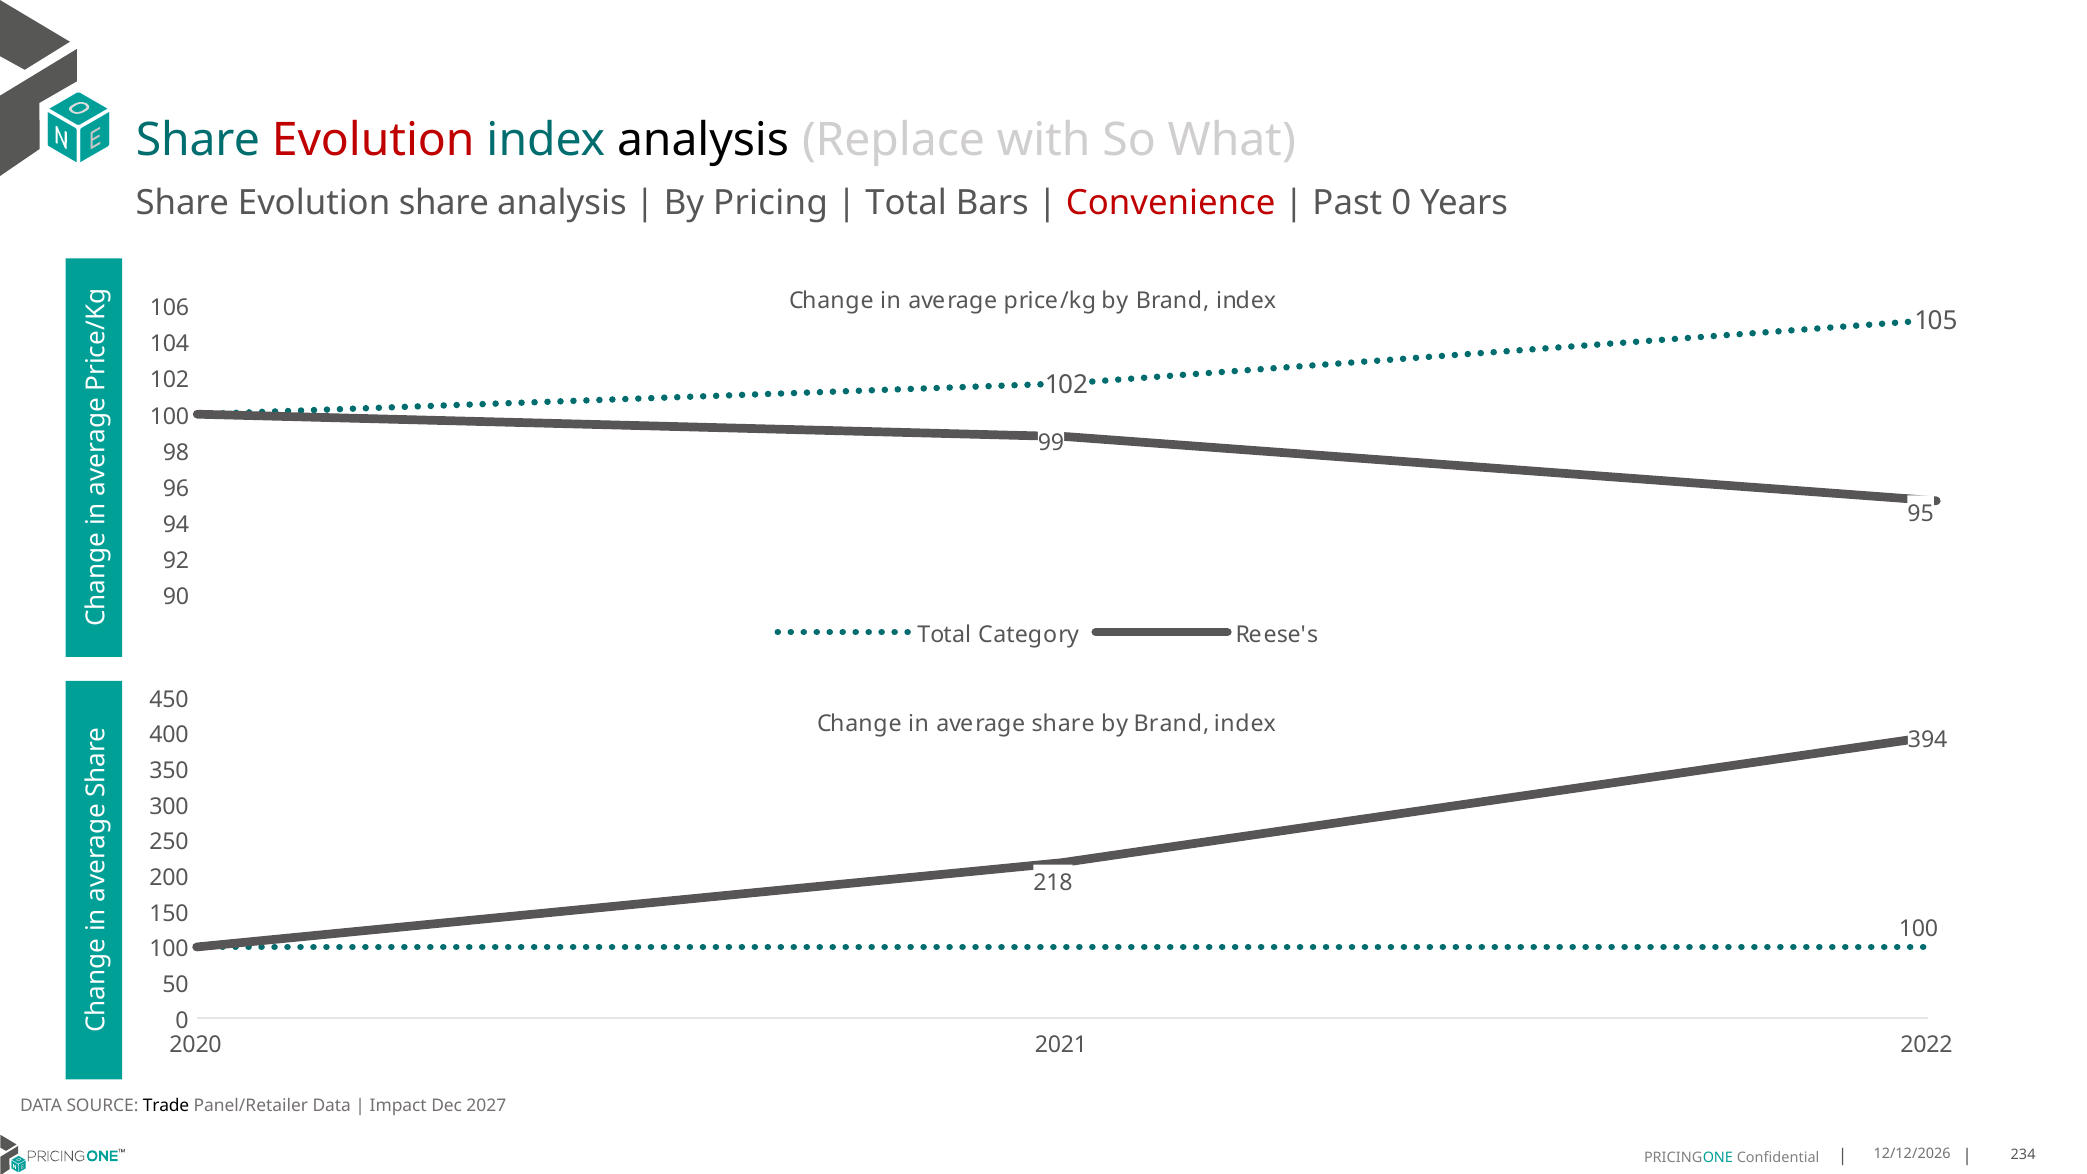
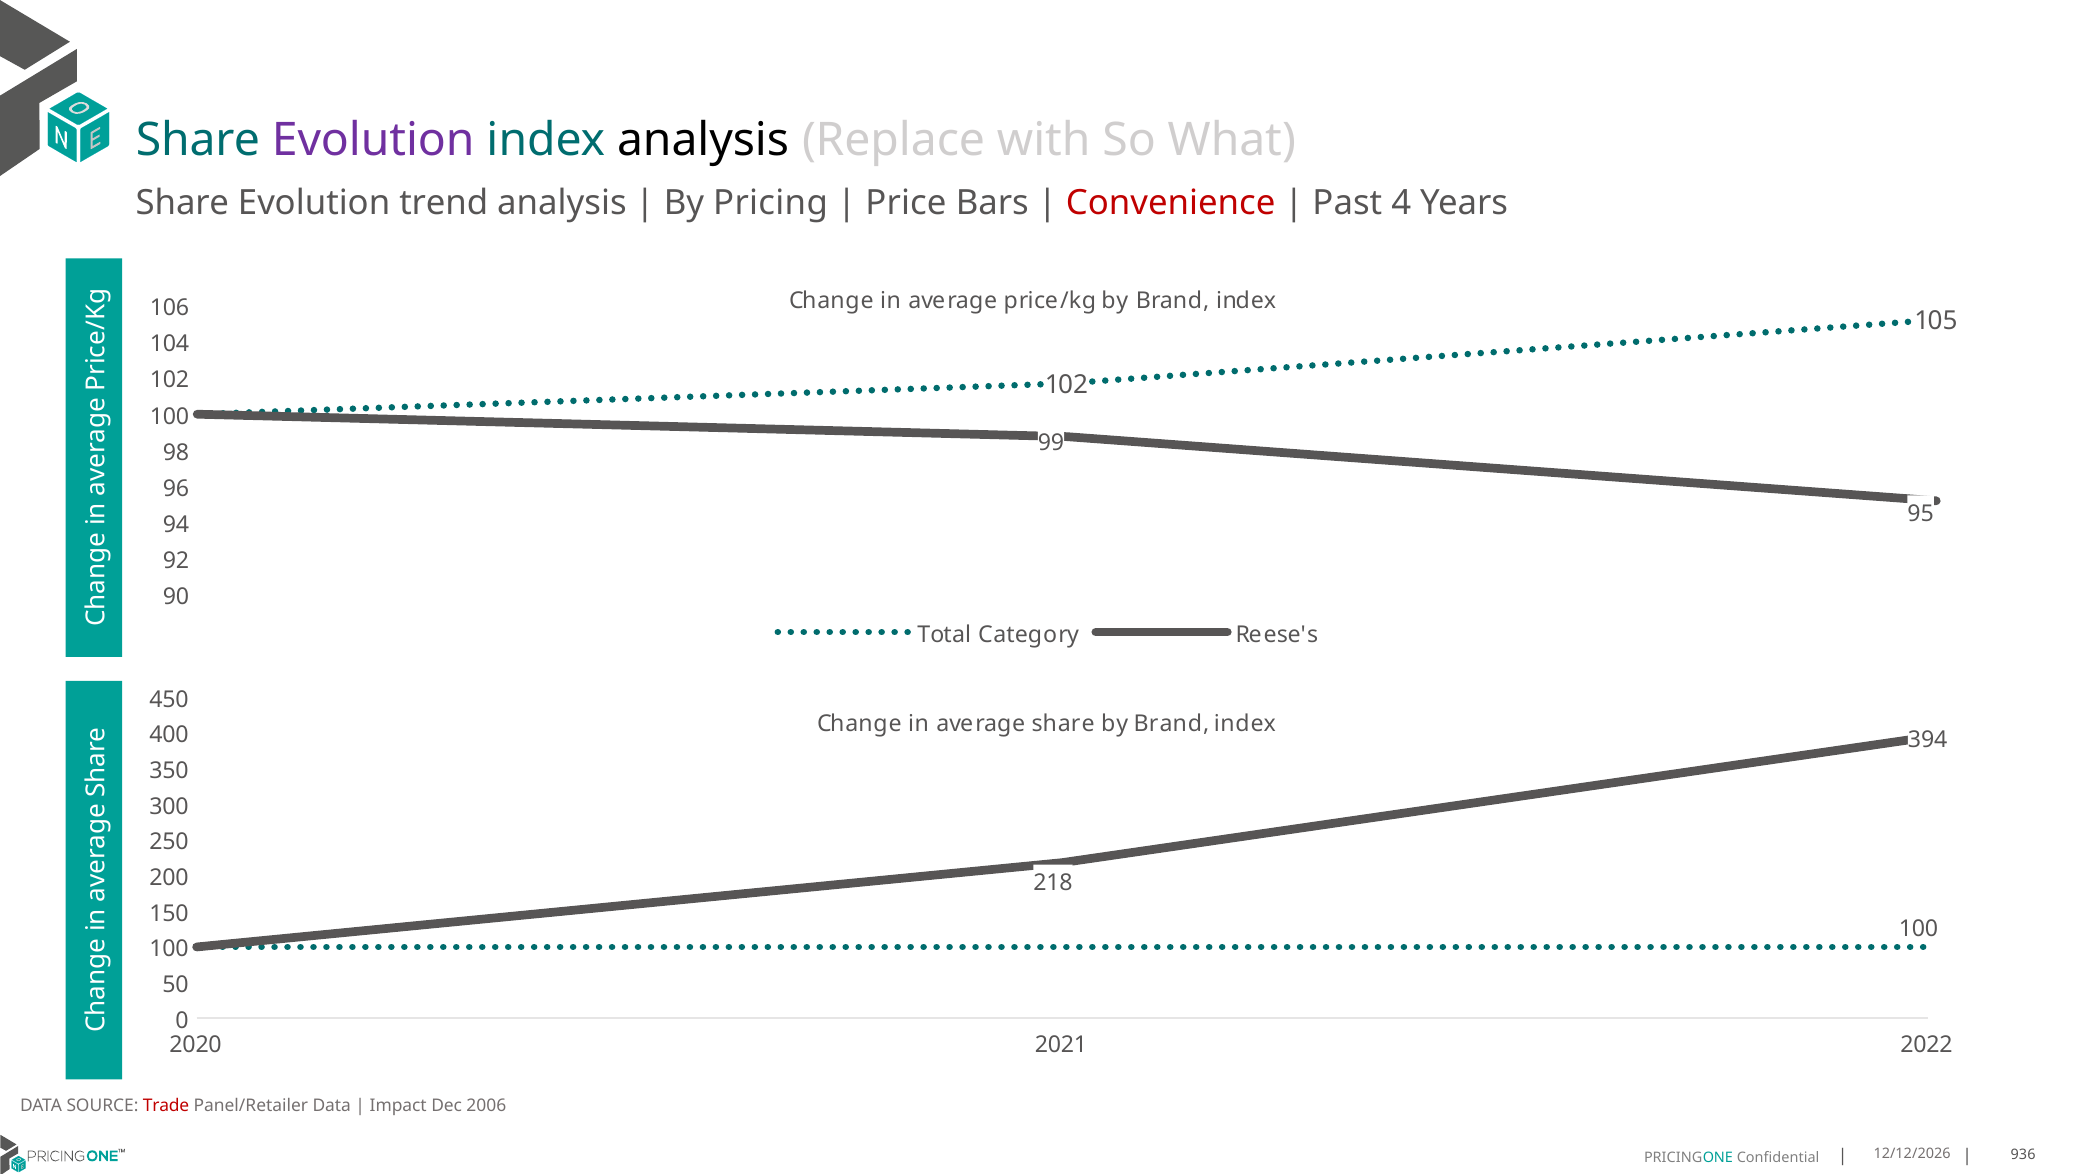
Evolution at (373, 140) colour: red -> purple
Evolution share: share -> trend
Total at (906, 203): Total -> Price
Past 0: 0 -> 4
Trade colour: black -> red
2027: 2027 -> 2006
234: 234 -> 936
